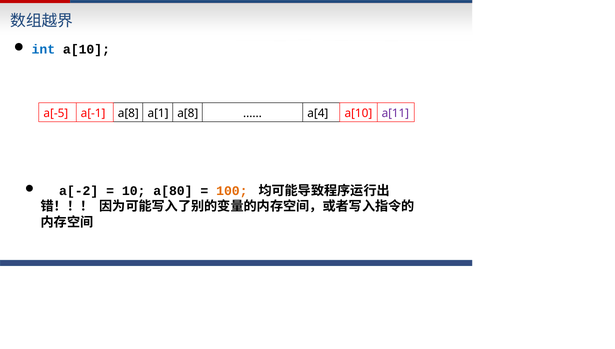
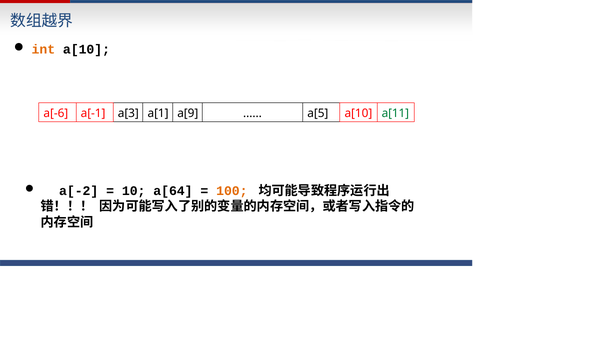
int colour: blue -> orange
a[-5: a[-5 -> a[-6
a[-1 a[8: a[8 -> a[3
a[1 a[8: a[8 -> a[9
a[4: a[4 -> a[5
a[11 colour: purple -> green
a[80: a[80 -> a[64
